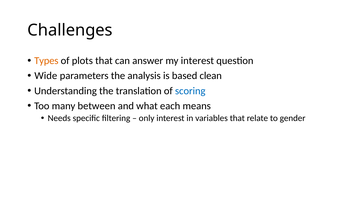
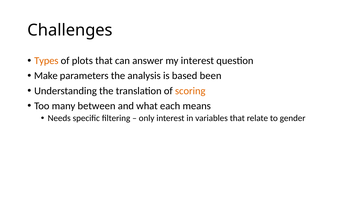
Wide: Wide -> Make
clean: clean -> been
scoring colour: blue -> orange
